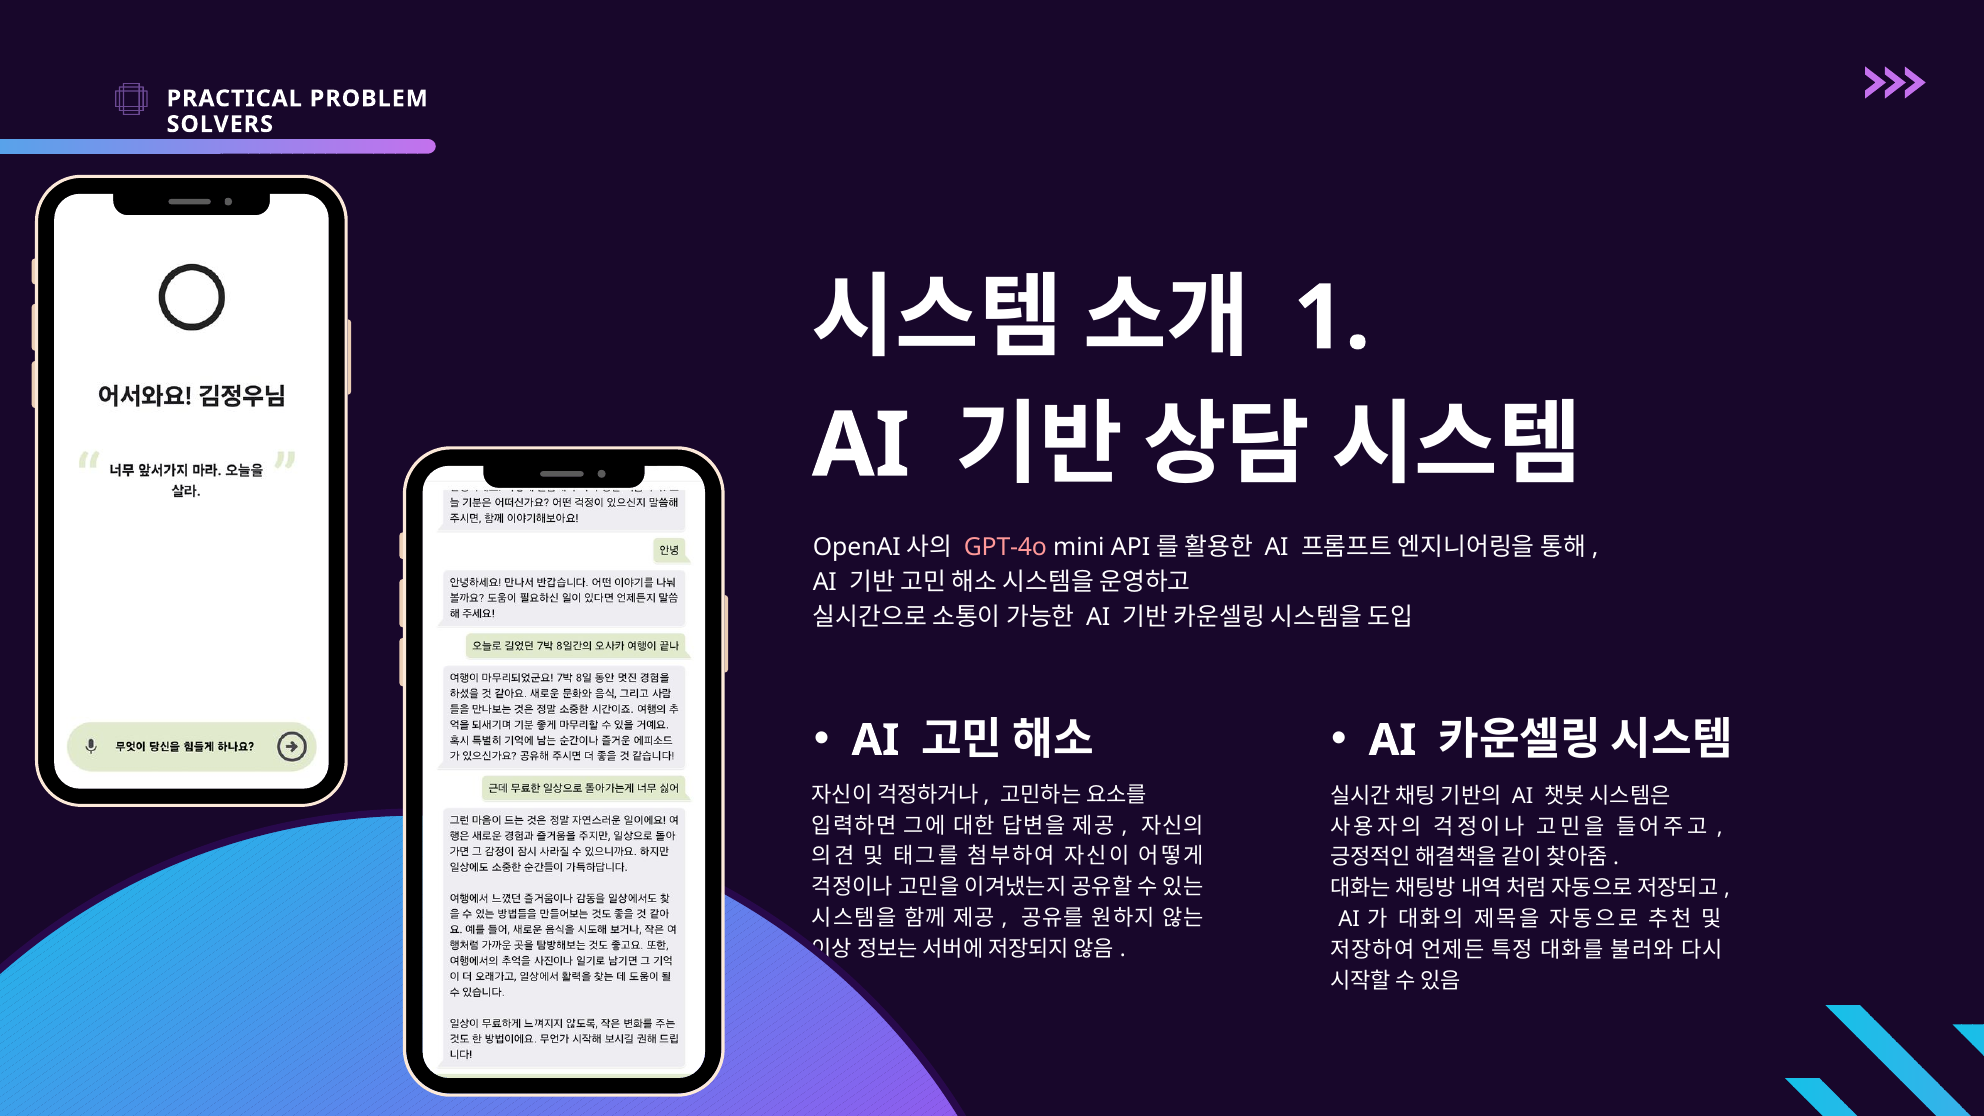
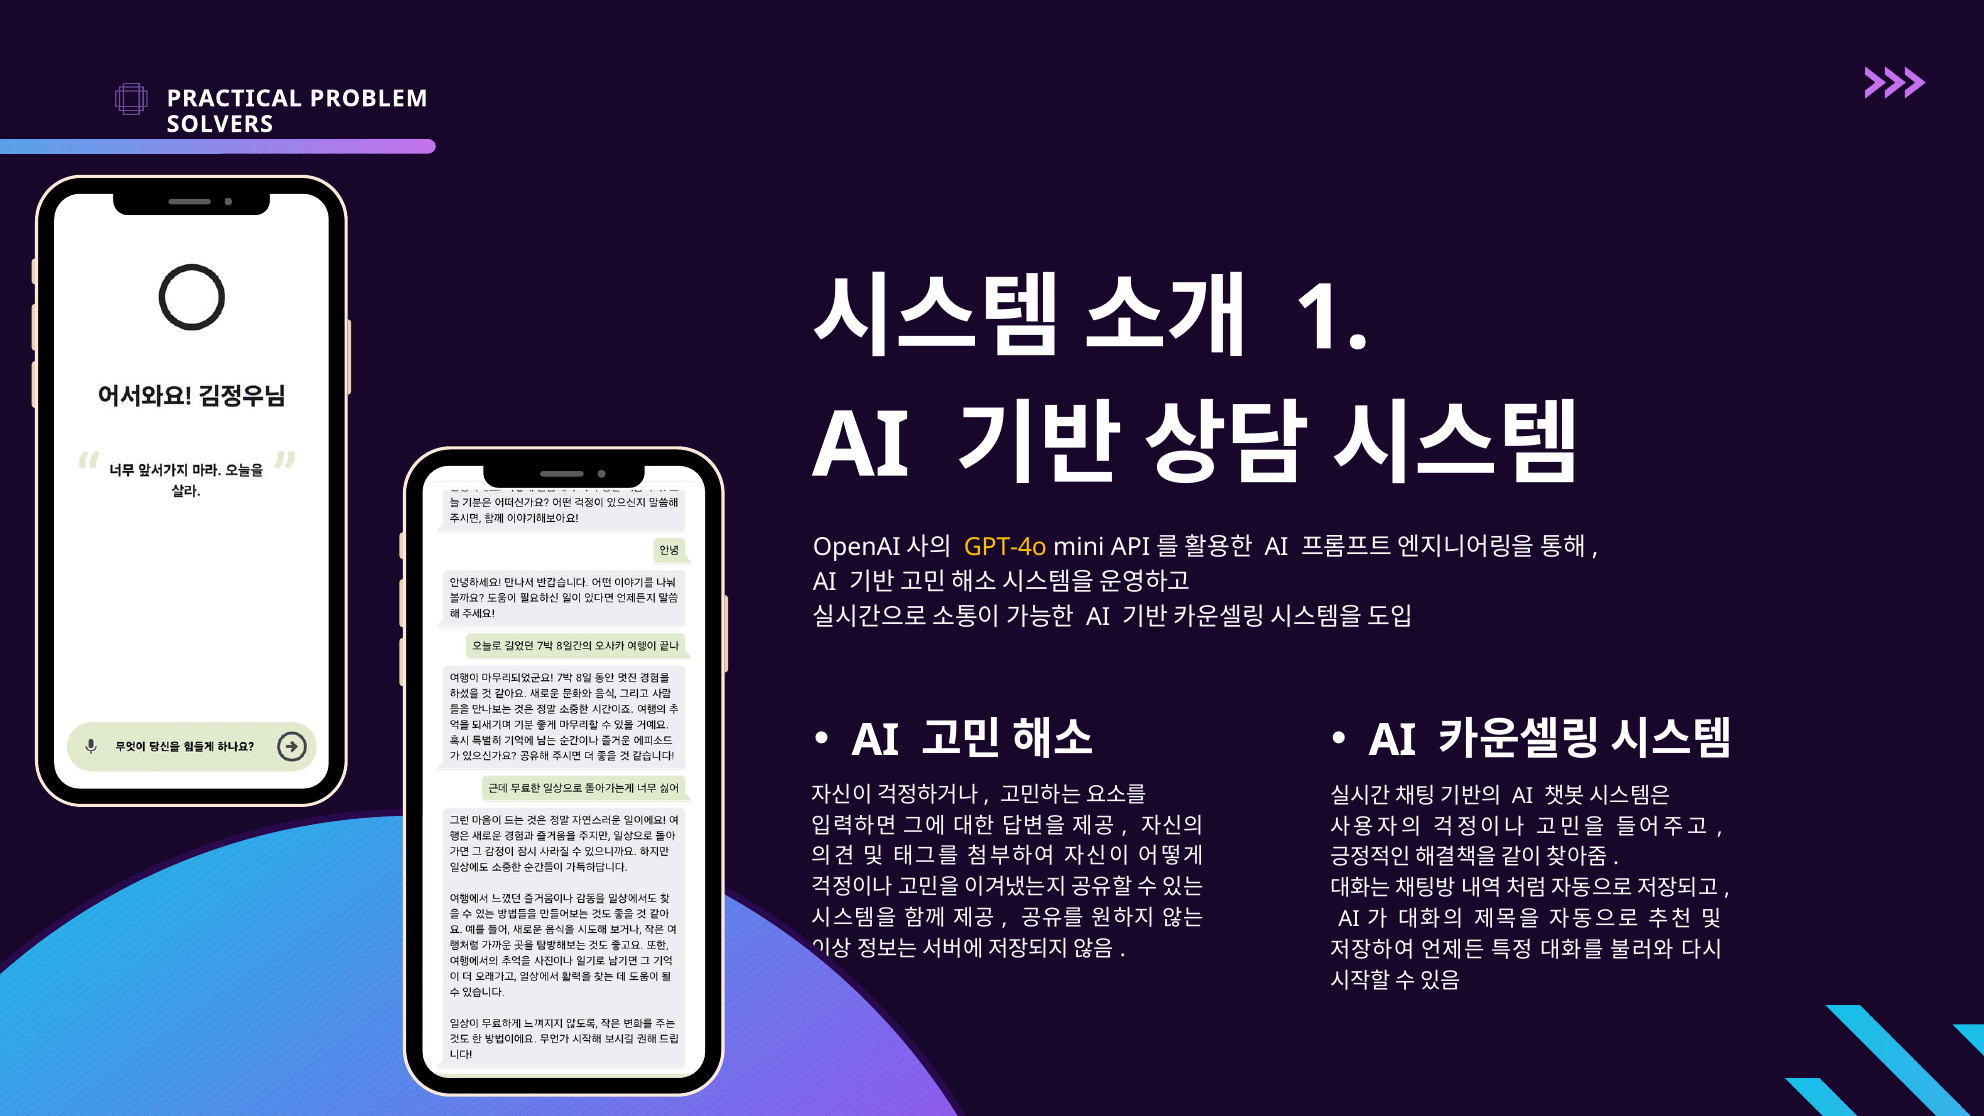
GPT-4o colour: pink -> yellow
